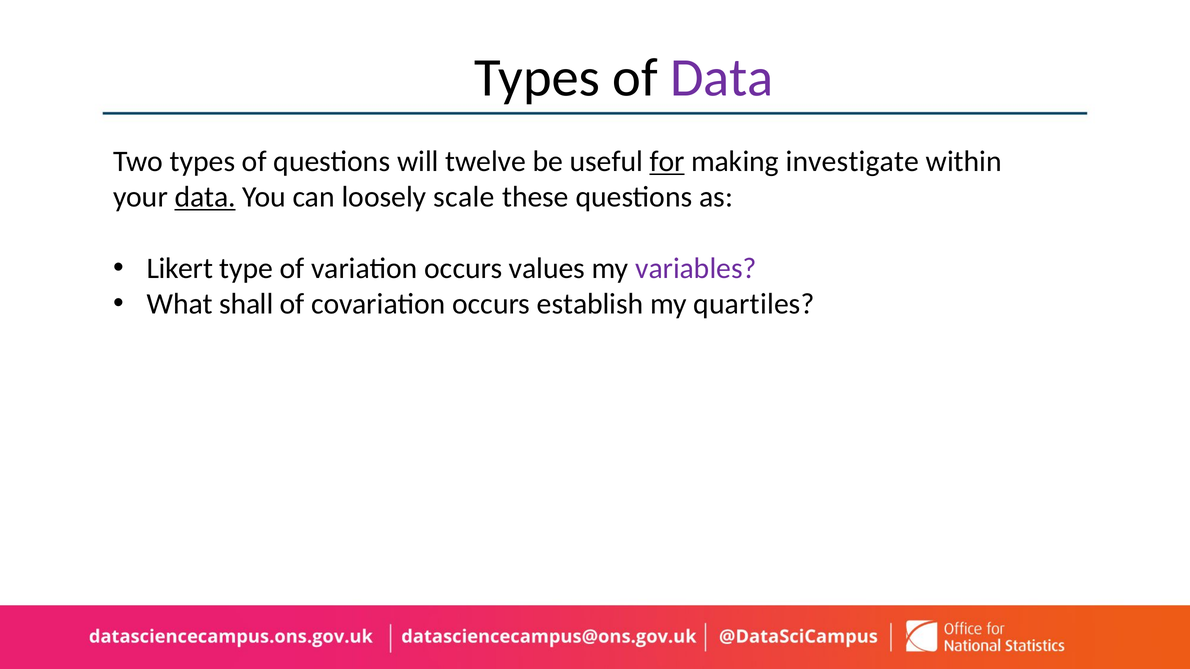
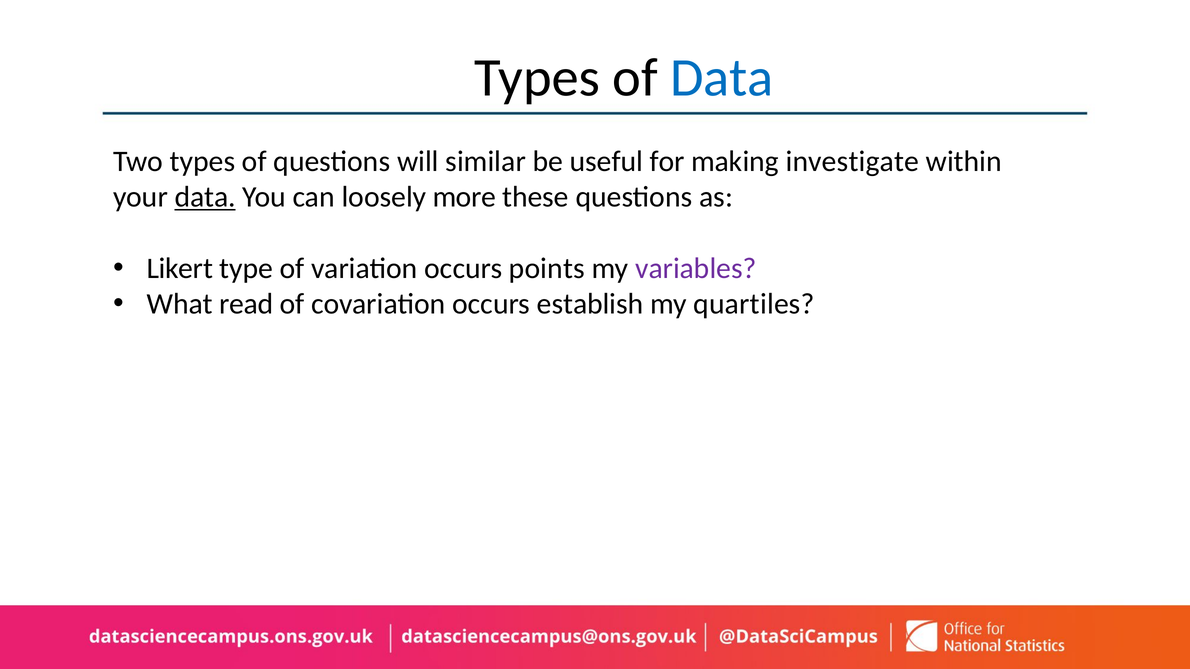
Data at (722, 78) colour: purple -> blue
twelve: twelve -> similar
for underline: present -> none
scale: scale -> more
values: values -> points
shall: shall -> read
